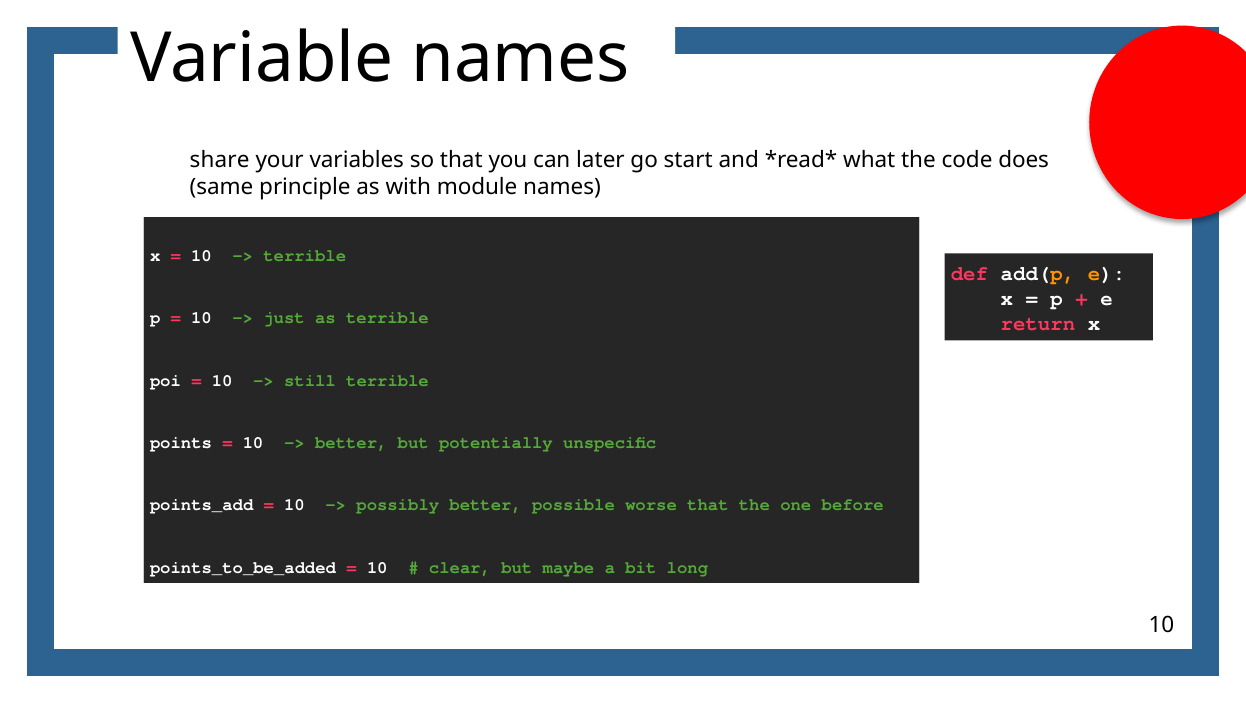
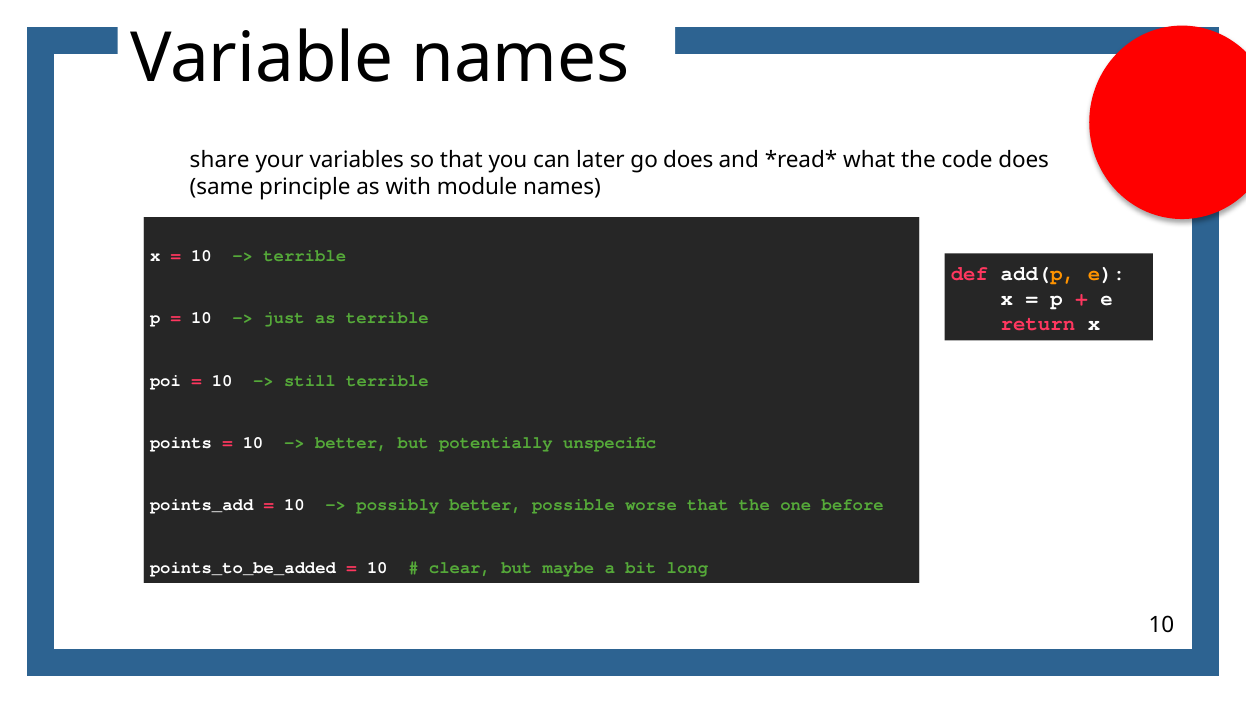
go start: start -> does
